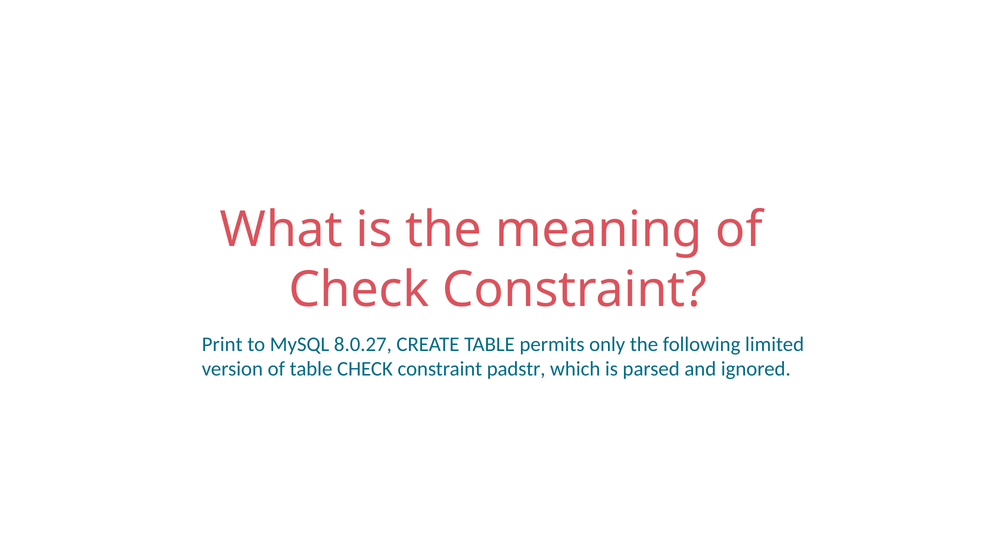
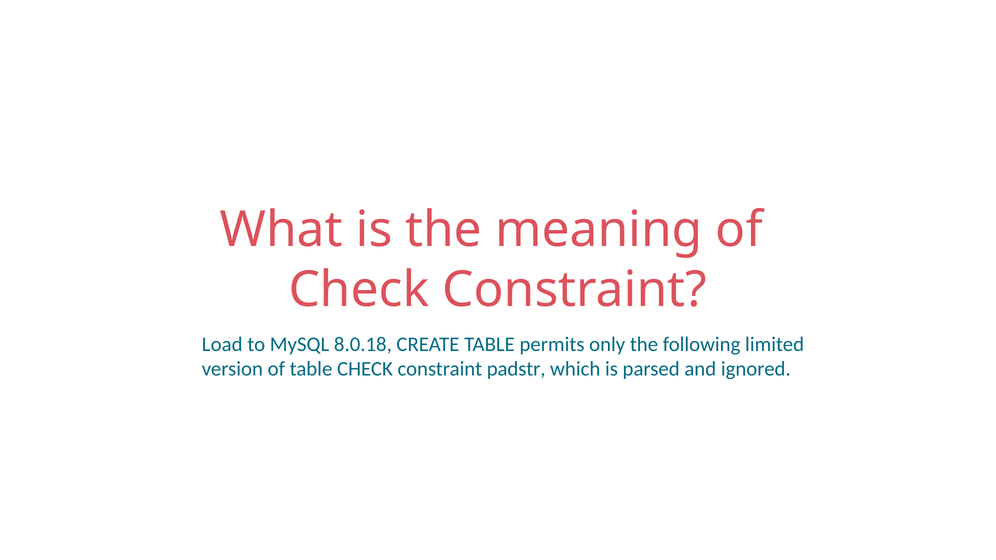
Print: Print -> Load
8.0.27: 8.0.27 -> 8.0.18
